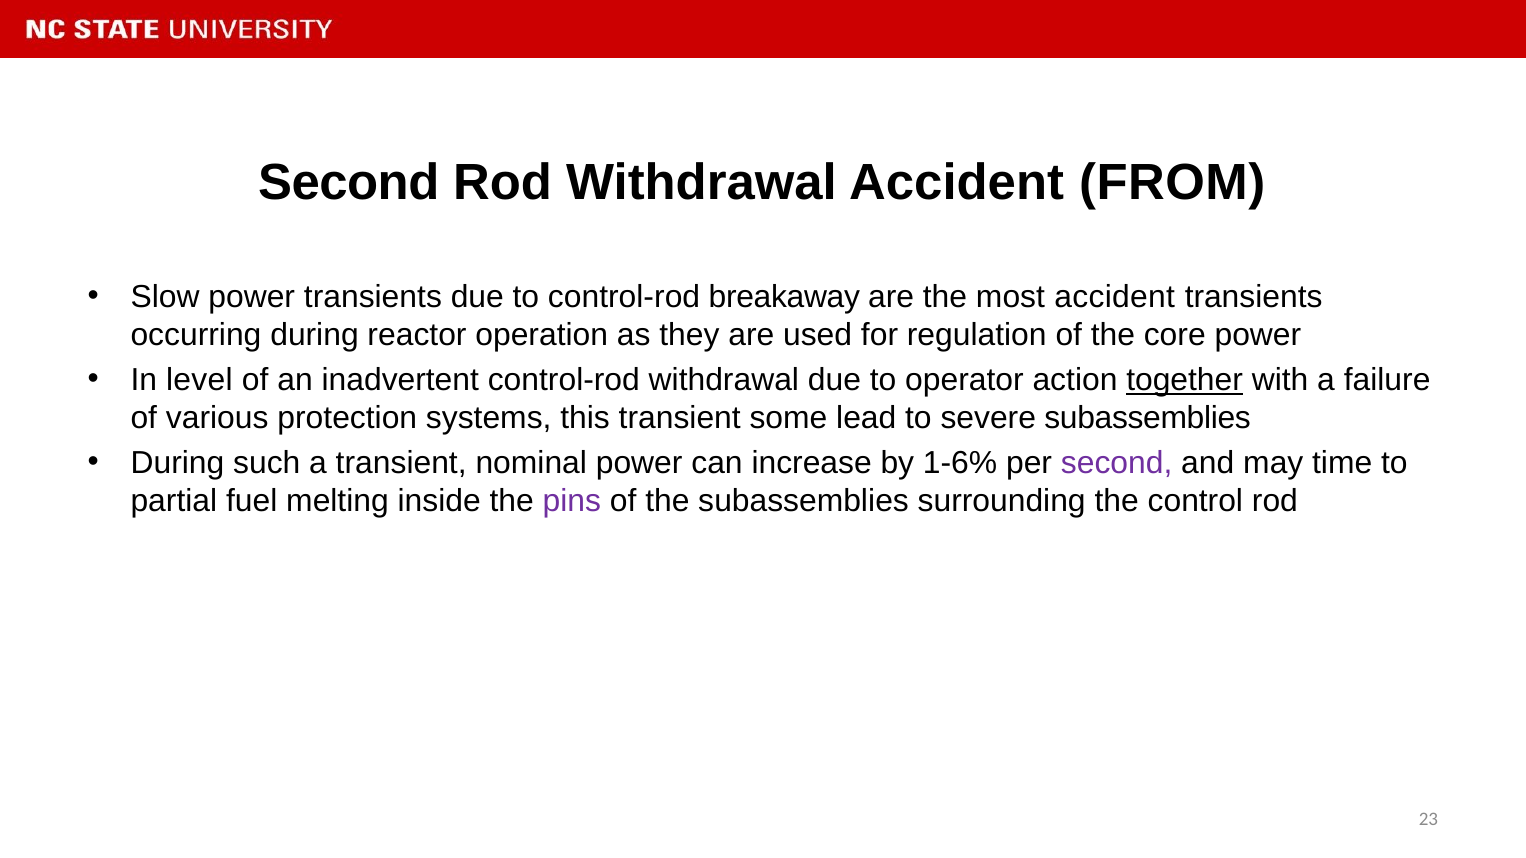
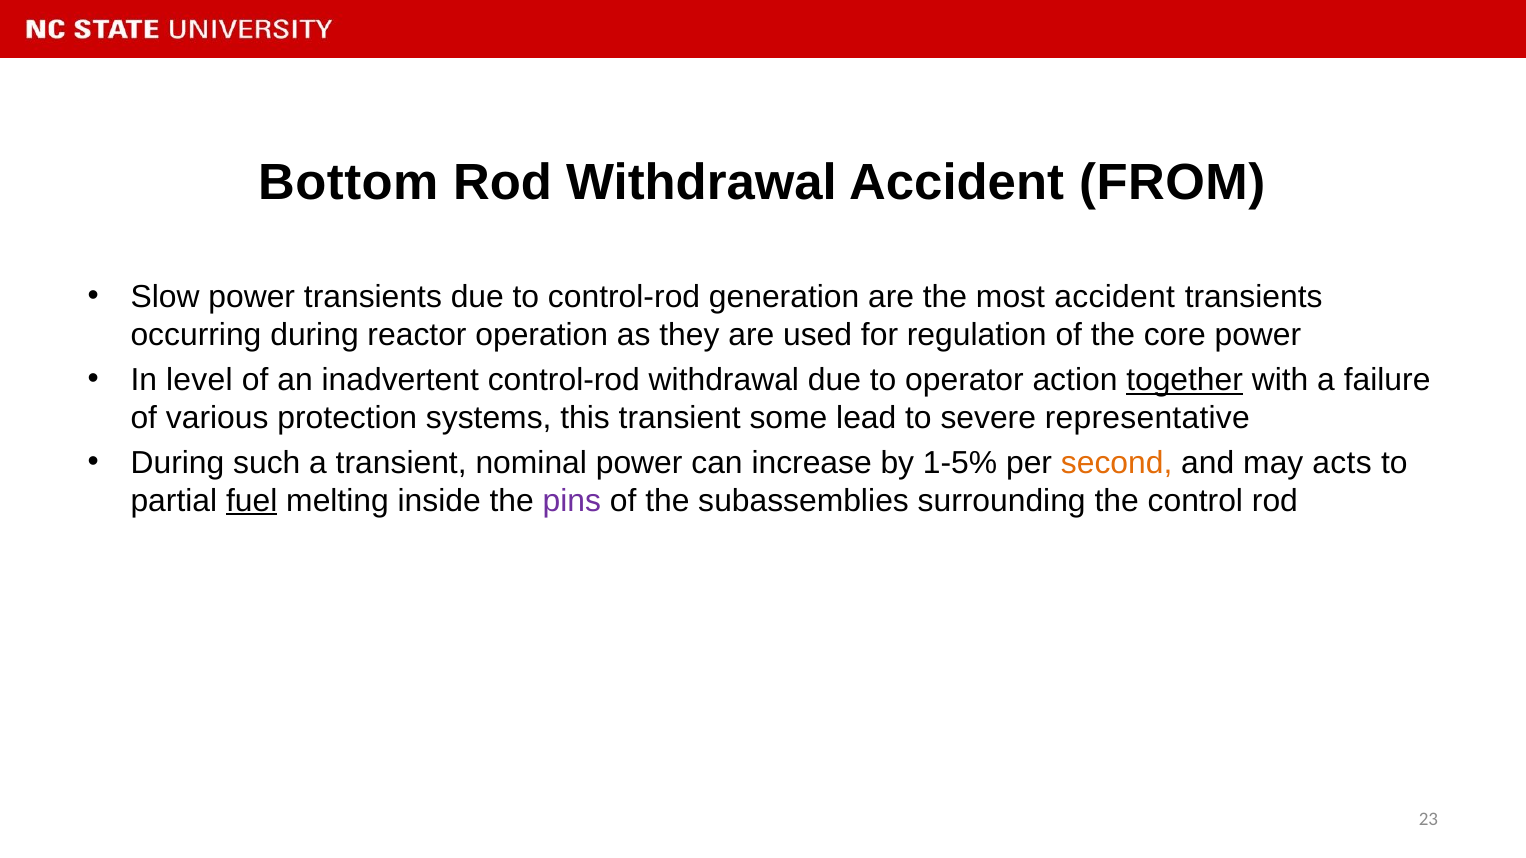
Second at (349, 183): Second -> Bottom
breakaway: breakaway -> generation
severe subassemblies: subassemblies -> representative
1-6%: 1-6% -> 1-5%
second at (1117, 463) colour: purple -> orange
time: time -> acts
fuel underline: none -> present
